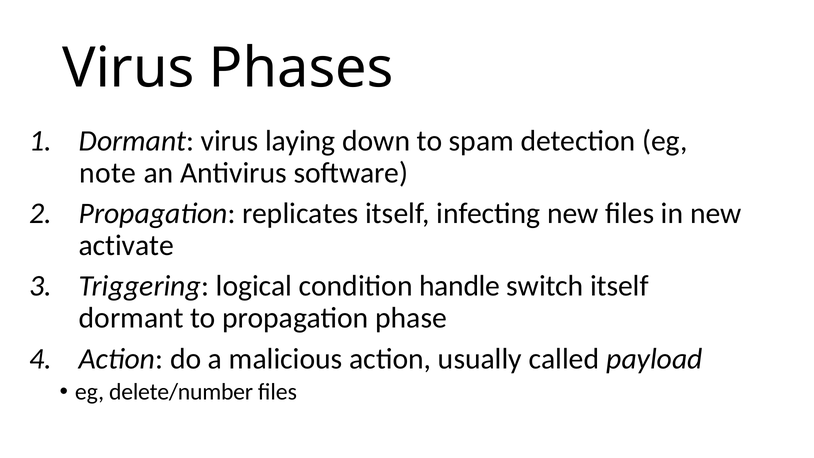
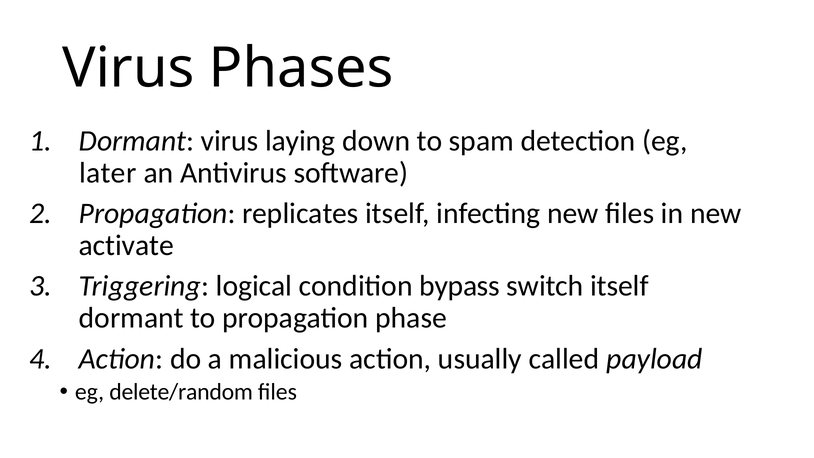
note: note -> later
handle: handle -> bypass
delete/number: delete/number -> delete/random
